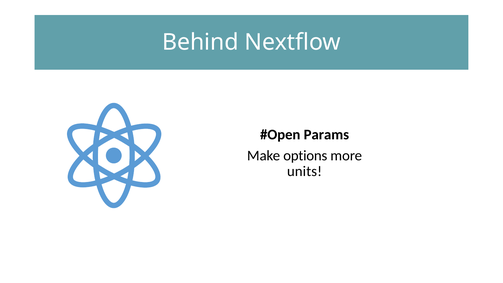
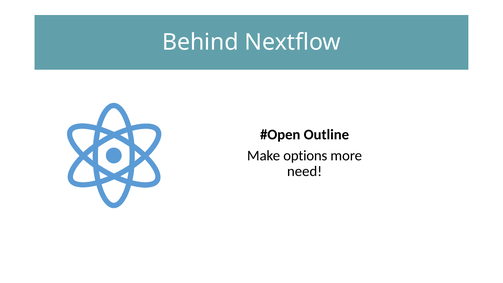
Params: Params -> Outline
units: units -> need
